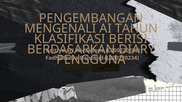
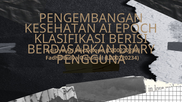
MENGENALI: MENGENALI -> KESEHATAN
TAHUN: TAHUN -> EPOCH
